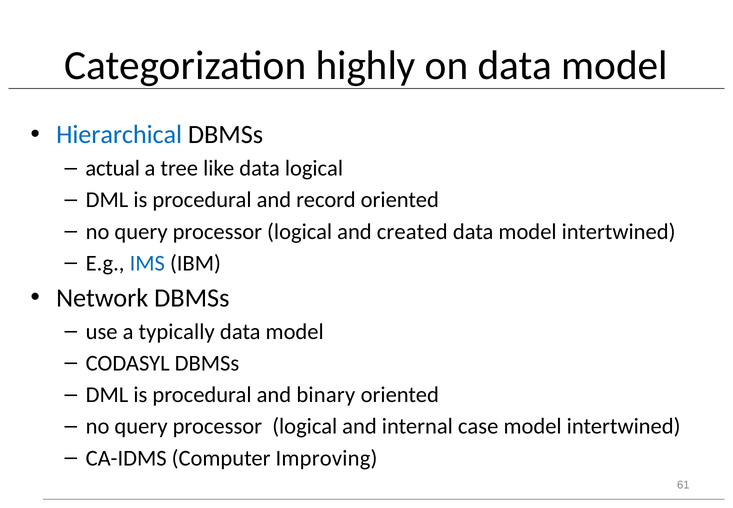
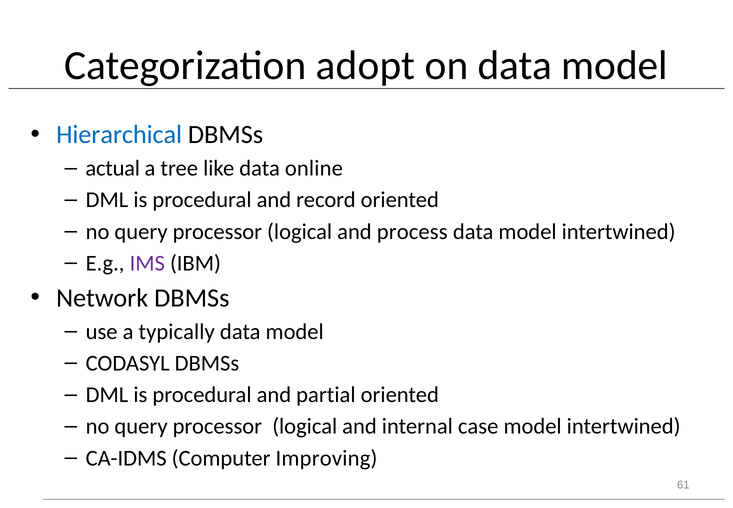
highly: highly -> adopt
data logical: logical -> online
created: created -> process
IMS colour: blue -> purple
binary: binary -> partial
